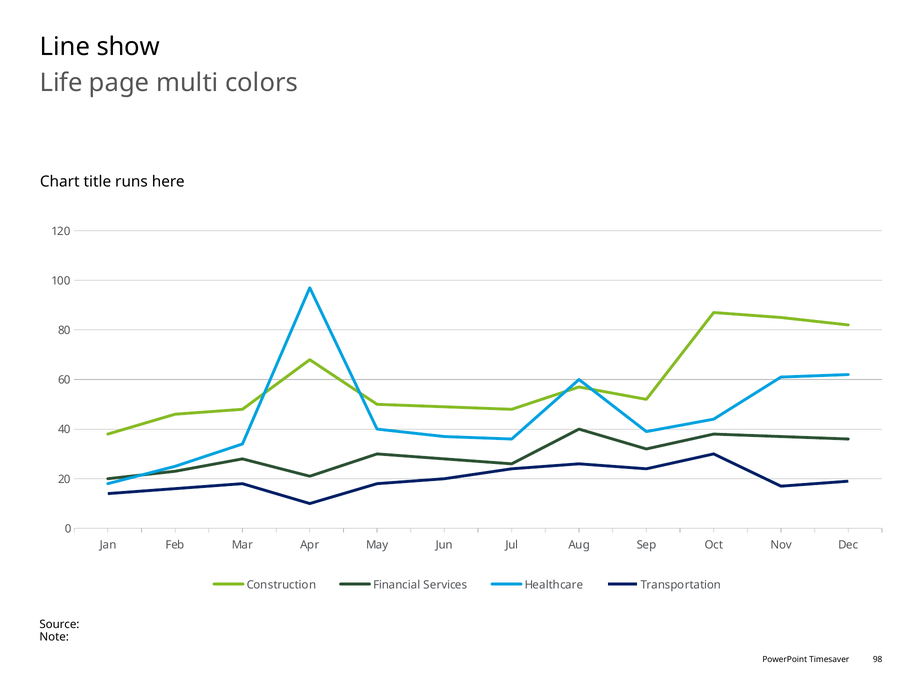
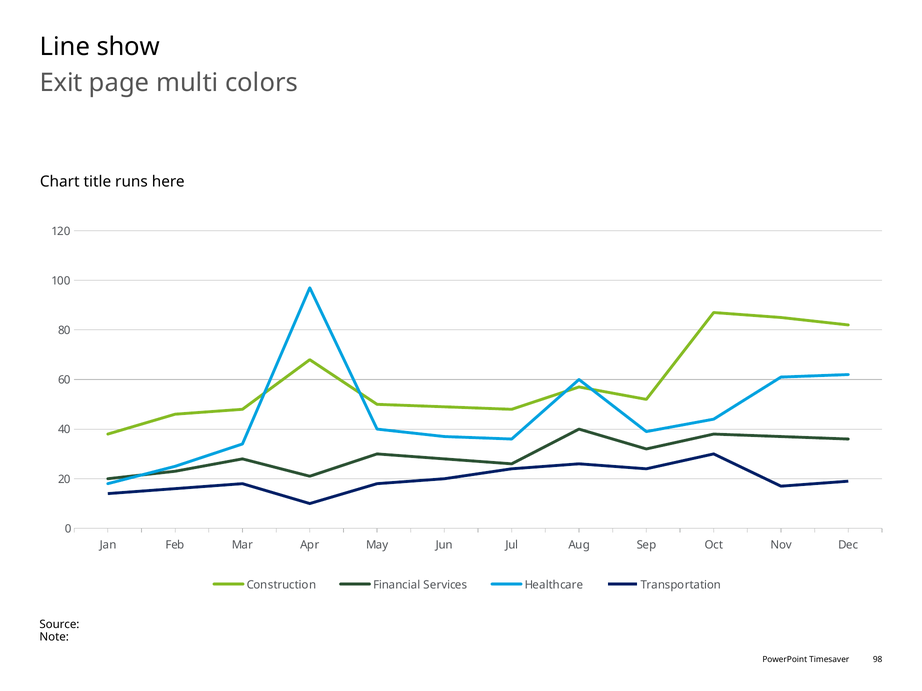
Life: Life -> Exit
